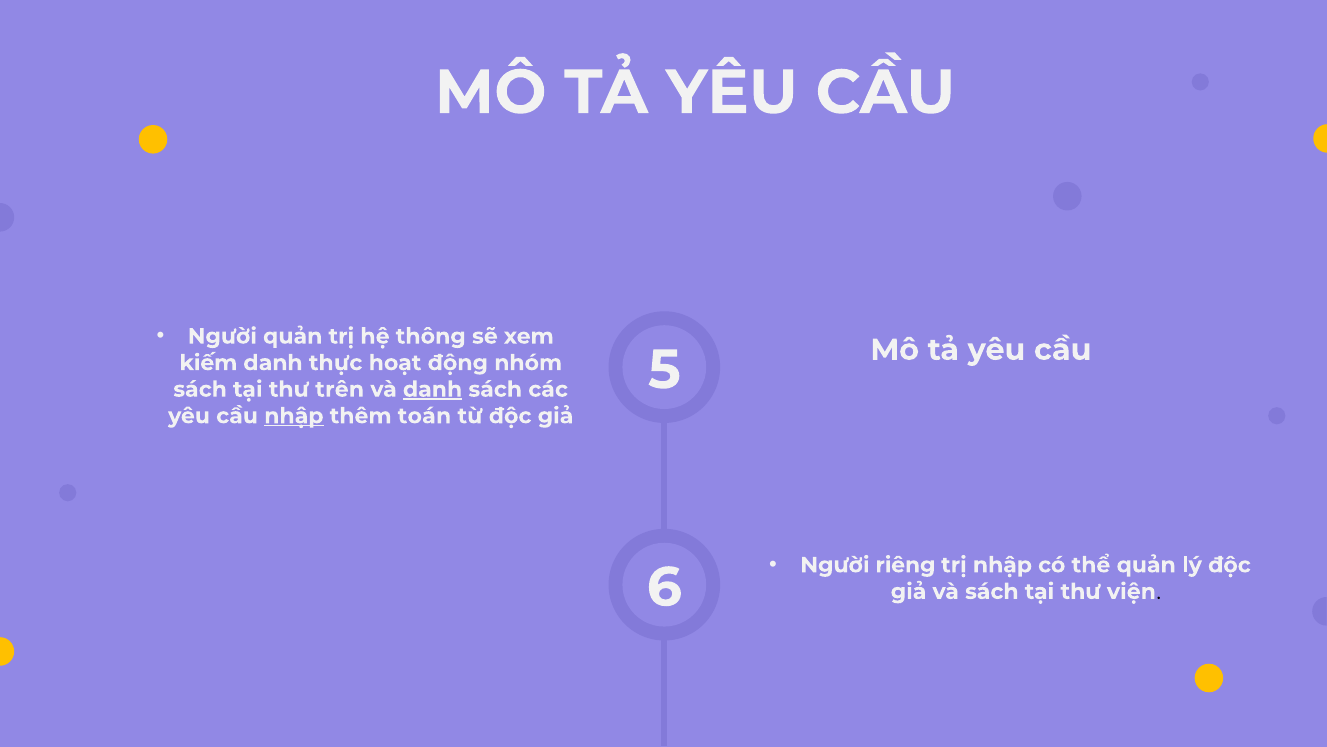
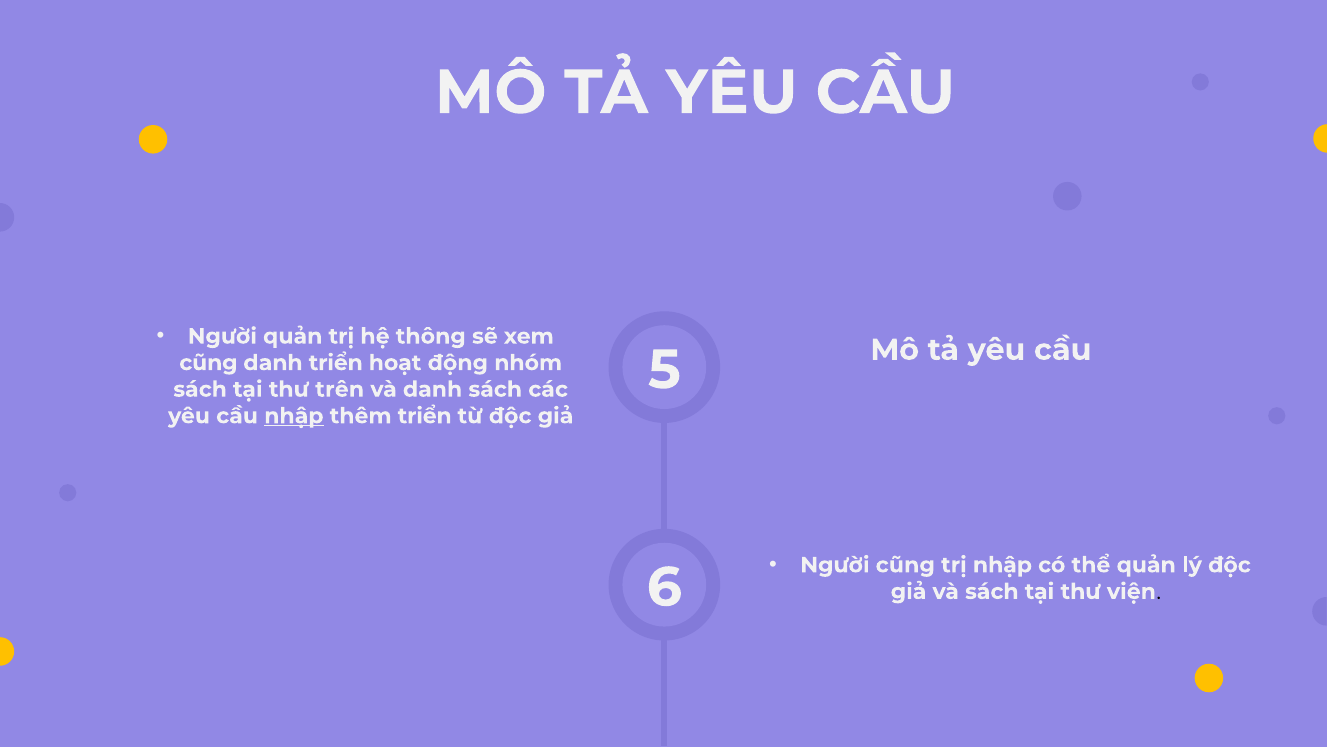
kiếm at (208, 363): kiếm -> cũng
danh thực: thực -> triển
danh at (433, 389) underline: present -> none
thêm toán: toán -> triển
Người riêng: riêng -> cũng
